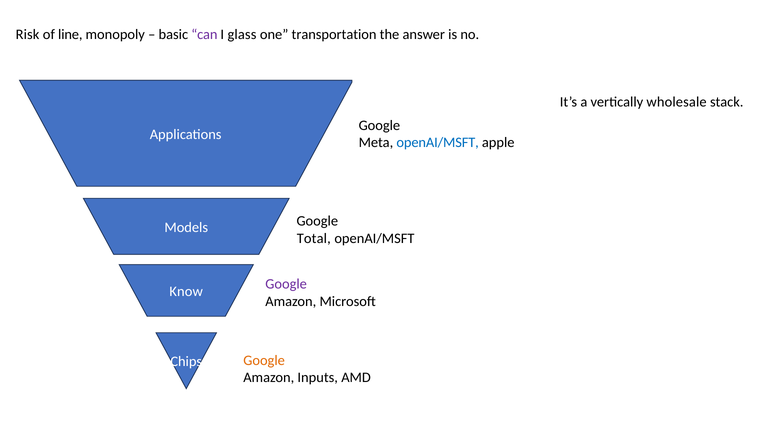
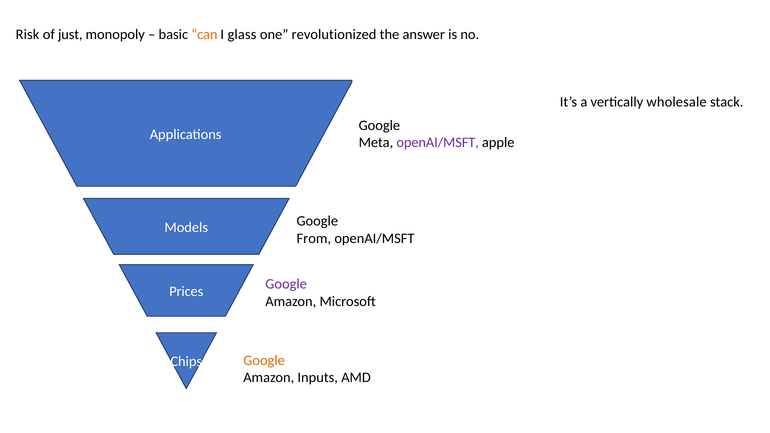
line: line -> just
can colour: purple -> orange
transportation: transportation -> revolutionized
openAI/MSFT at (438, 143) colour: blue -> purple
Total: Total -> From
Know: Know -> Prices
